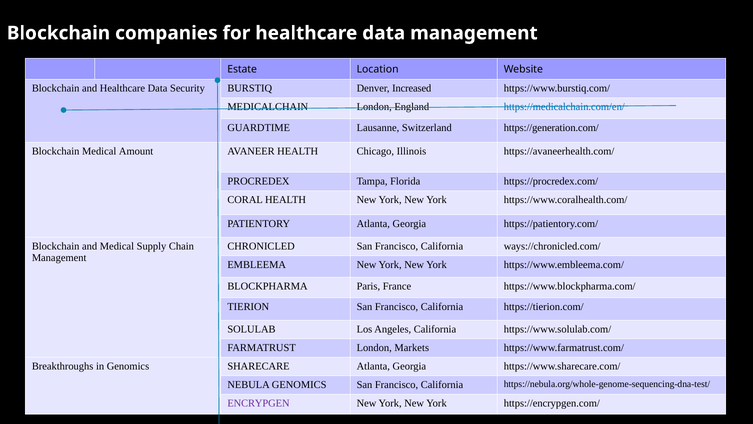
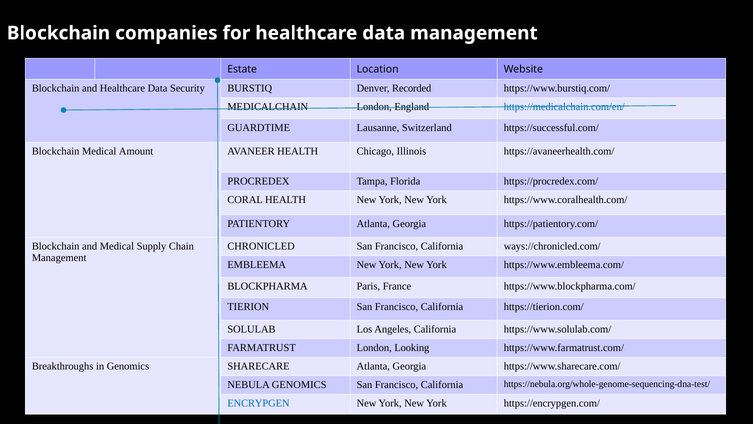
Increased: Increased -> Recorded
https://generation.com/: https://generation.com/ -> https://successful.com/
Markets: Markets -> Looking
ENCRYPGEN colour: purple -> blue
